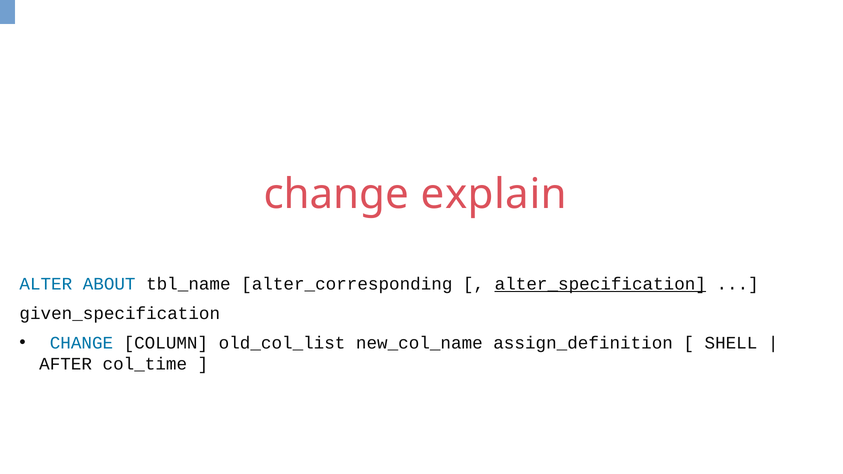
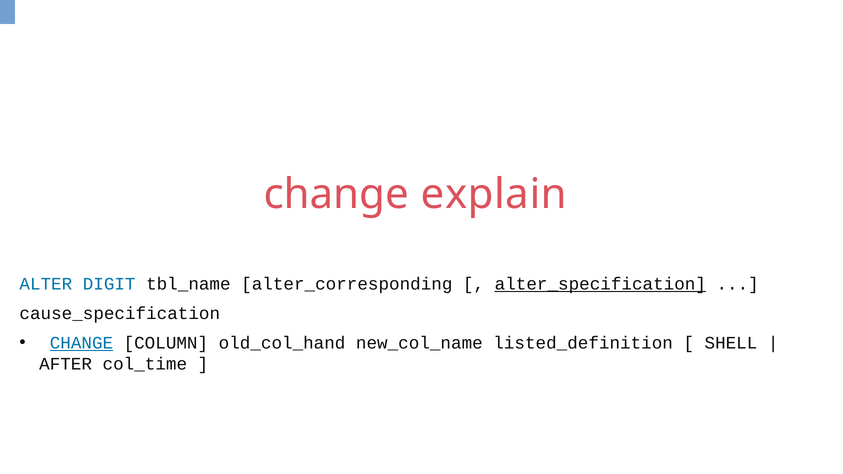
ABOUT: ABOUT -> DIGIT
given_specification: given_specification -> cause_specification
CHANGE at (81, 343) underline: none -> present
old_col_list: old_col_list -> old_col_hand
assign_definition: assign_definition -> listed_definition
